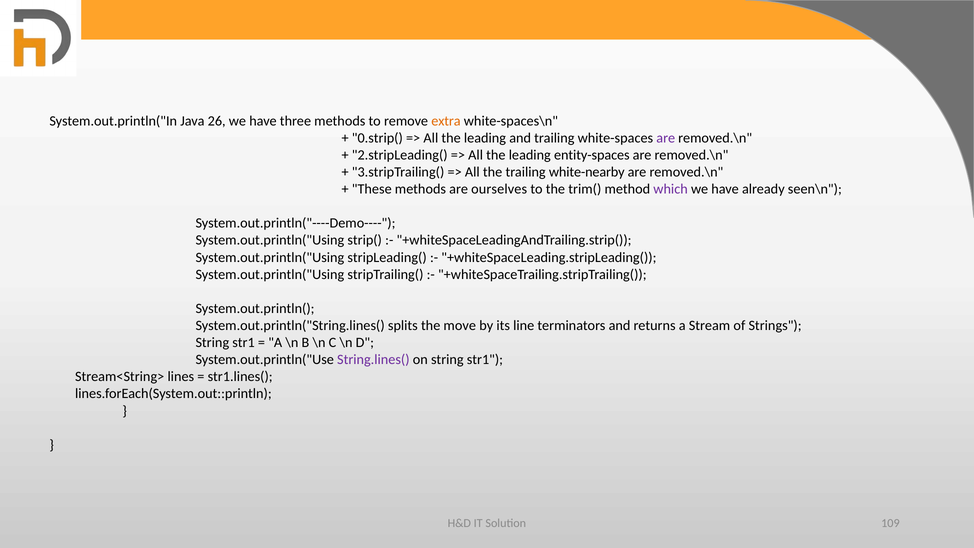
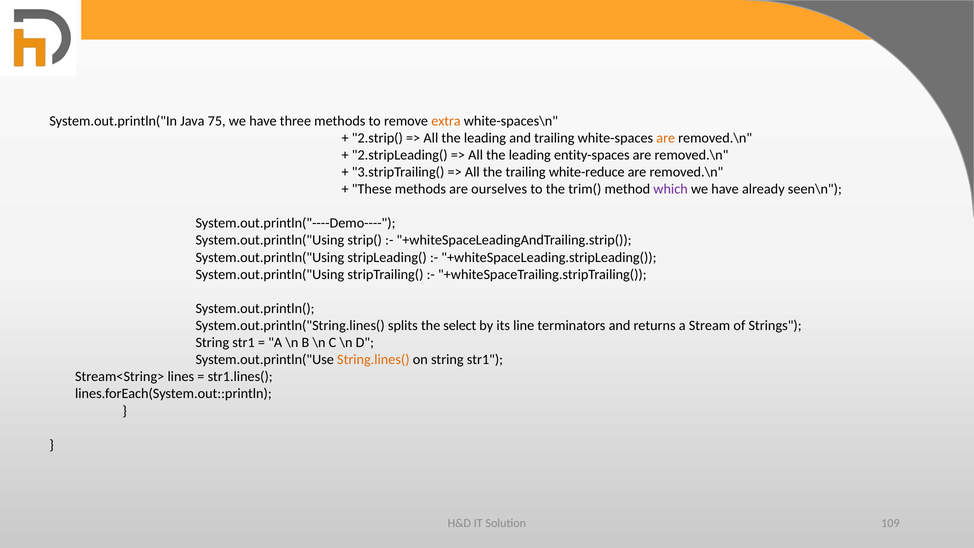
26: 26 -> 75
0.strip(: 0.strip( -> 2.strip(
are at (666, 138) colour: purple -> orange
white-nearby: white-nearby -> white-reduce
move: move -> select
String.lines( colour: purple -> orange
